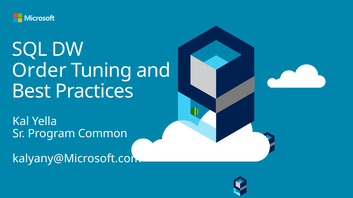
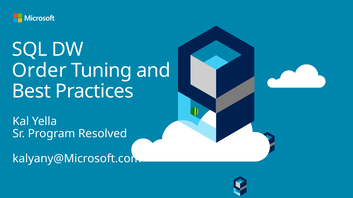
Common: Common -> Resolved
